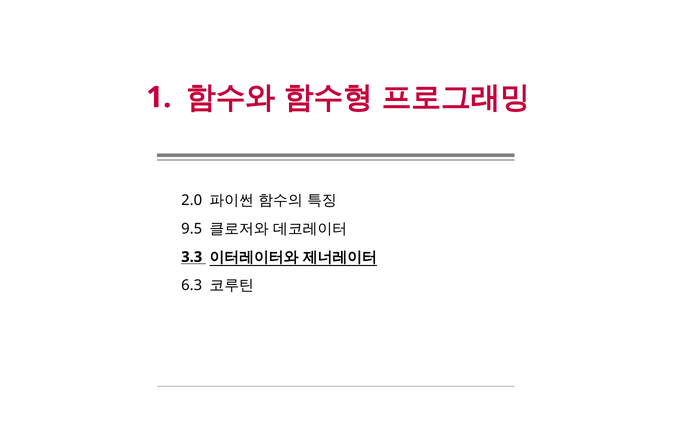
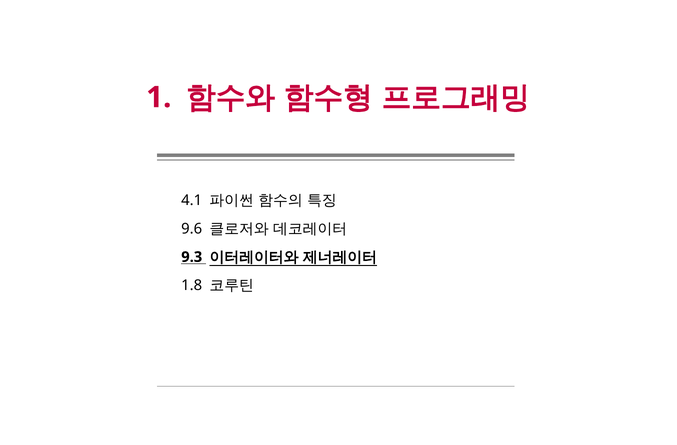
2.0: 2.0 -> 4.1
9.5: 9.5 -> 9.6
3.3: 3.3 -> 9.3
6.3: 6.3 -> 1.8
